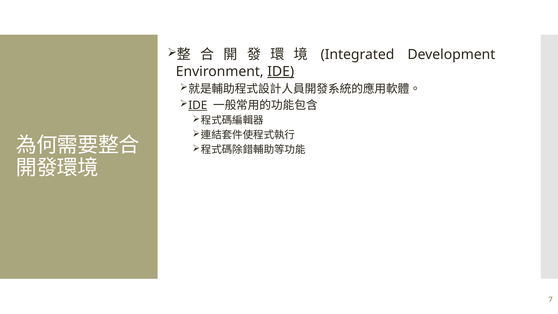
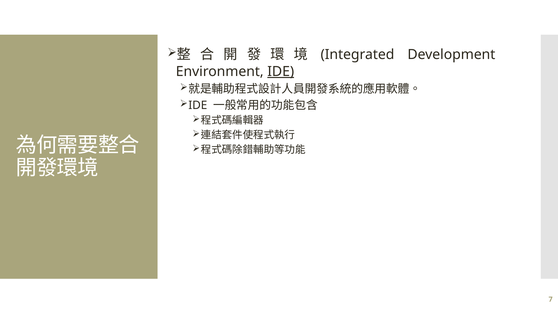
IDE at (198, 105) underline: present -> none
